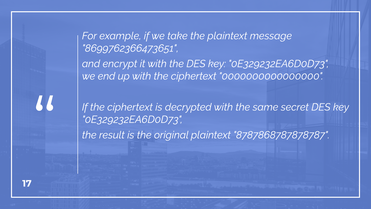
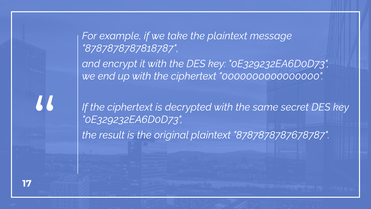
8699762366473651: 8699762366473651 -> 8787878787818787
8787868787878787: 8787868787878787 -> 8787878787678787
